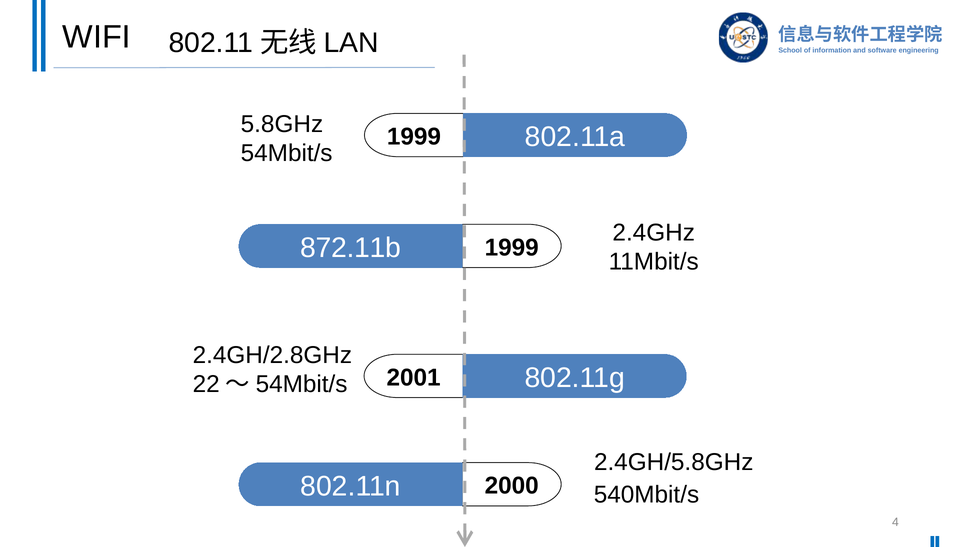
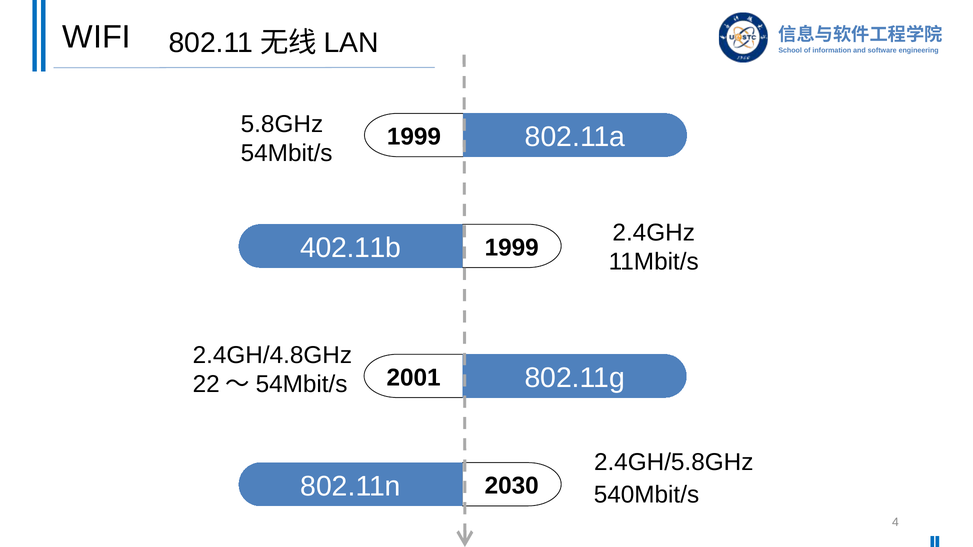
872.11b: 872.11b -> 402.11b
2.4GH/2.8GHz: 2.4GH/2.8GHz -> 2.4GH/4.8GHz
2000: 2000 -> 2030
